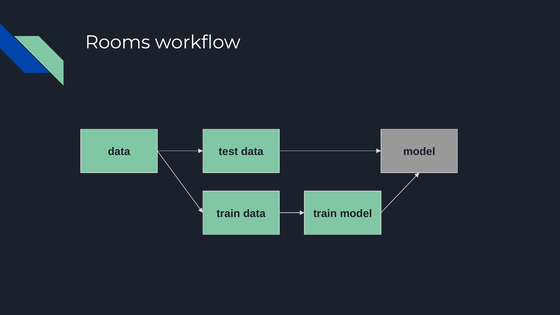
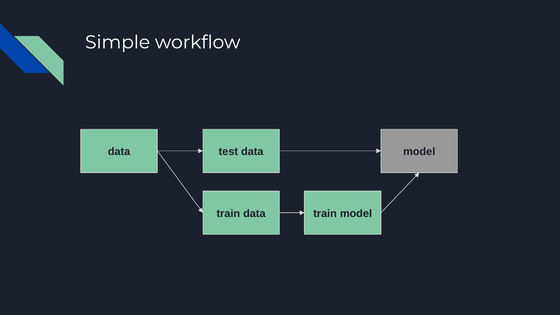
Rooms: Rooms -> Simple
